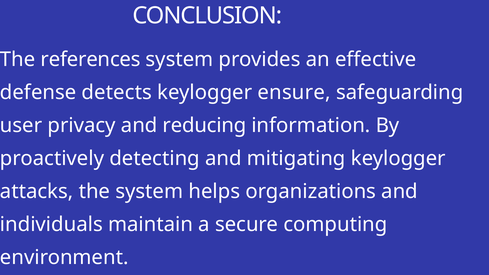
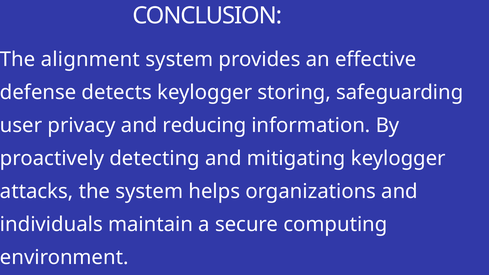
references: references -> alignment
ensure: ensure -> storing
